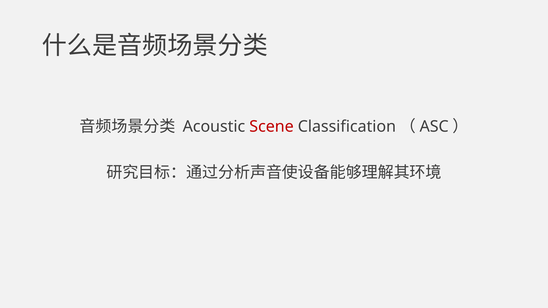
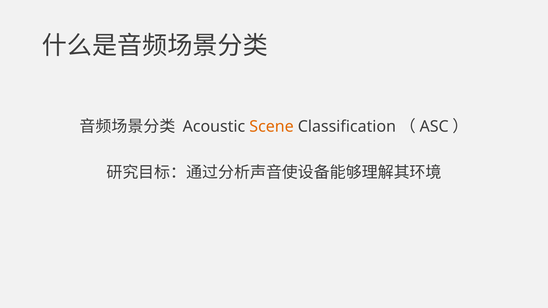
Scene colour: red -> orange
